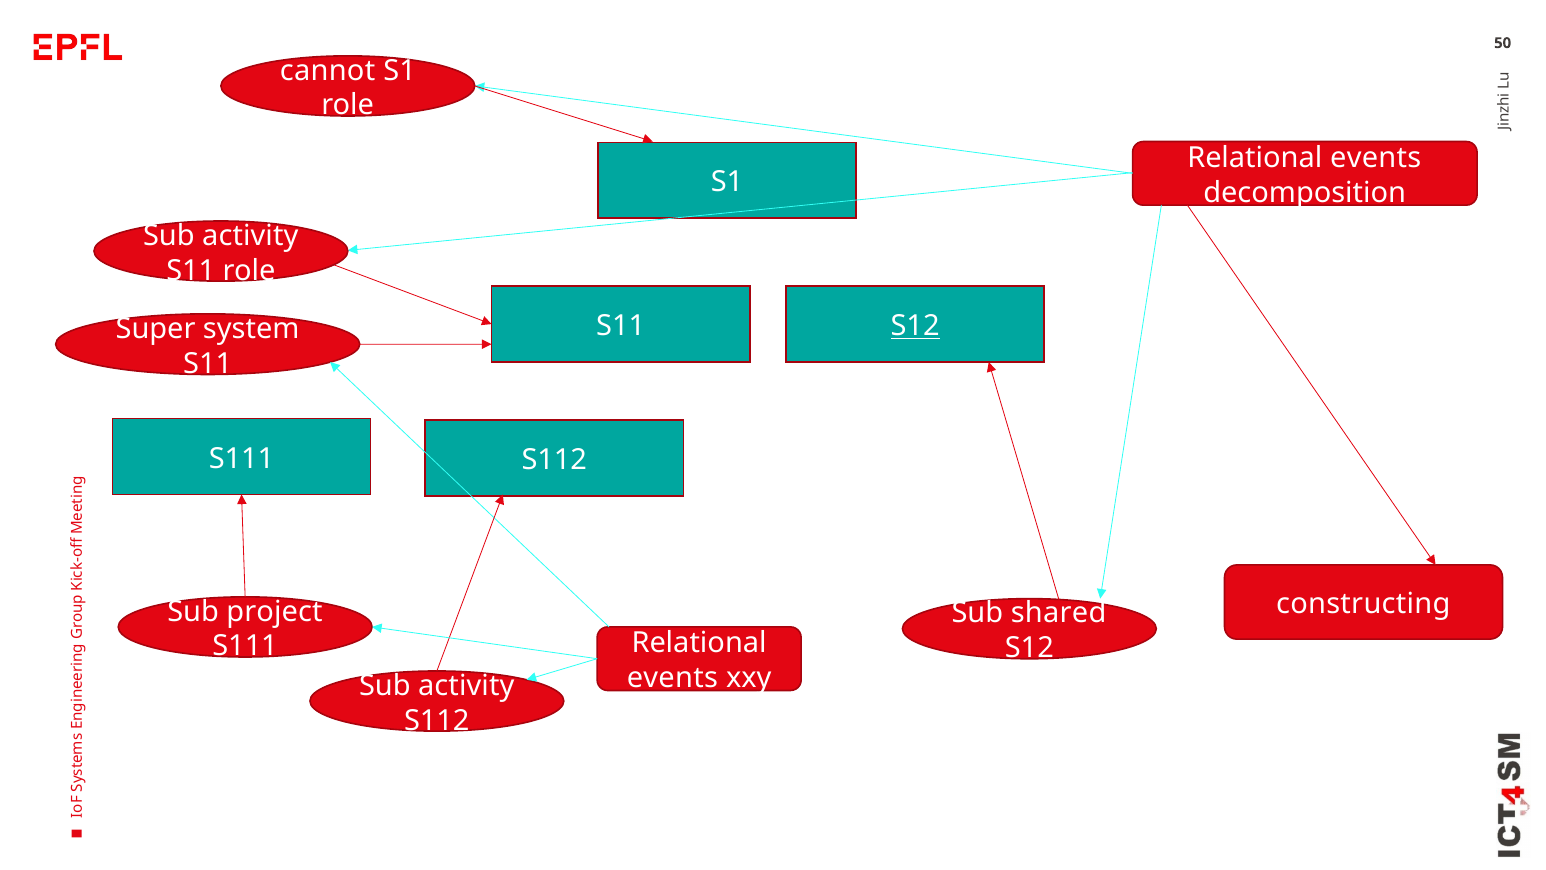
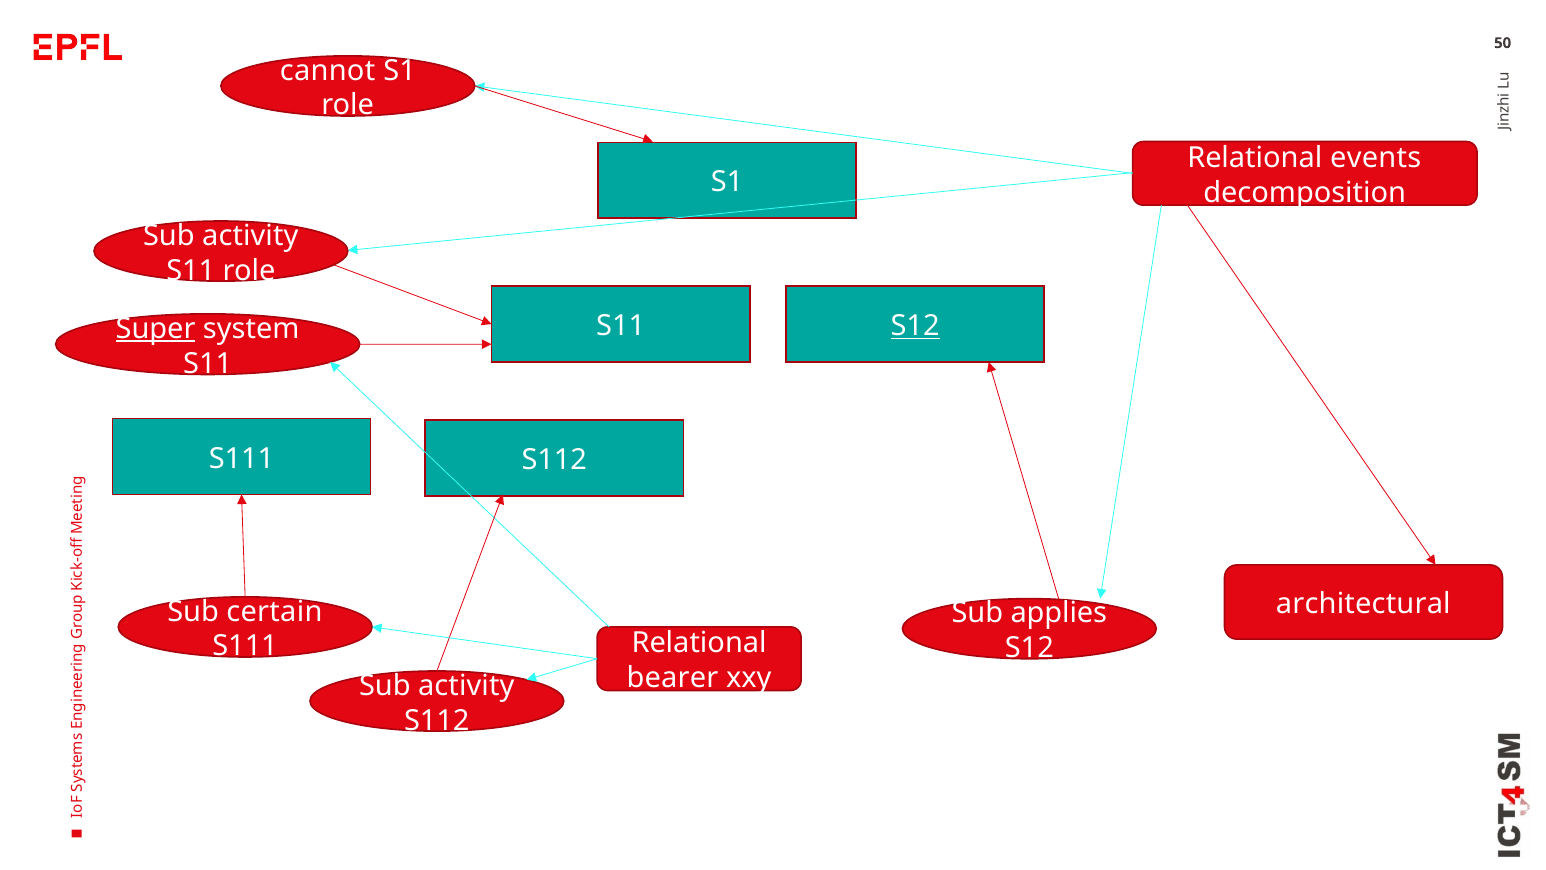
Super underline: none -> present
constructing: constructing -> architectural
project: project -> certain
shared: shared -> applies
events at (672, 678): events -> bearer
